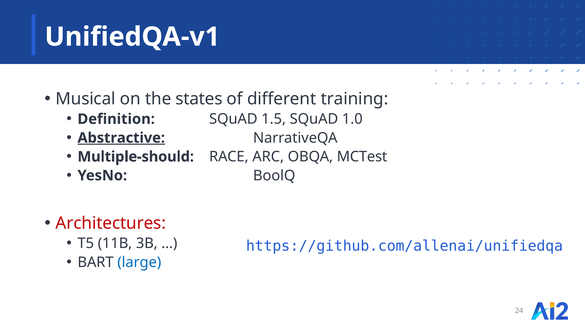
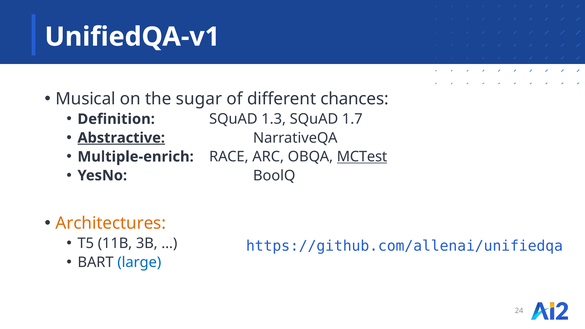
states: states -> sugar
training: training -> chances
1.5: 1.5 -> 1.3
1.0: 1.0 -> 1.7
Multiple-should: Multiple-should -> Multiple-enrich
MCTest underline: none -> present
Architectures colour: red -> orange
